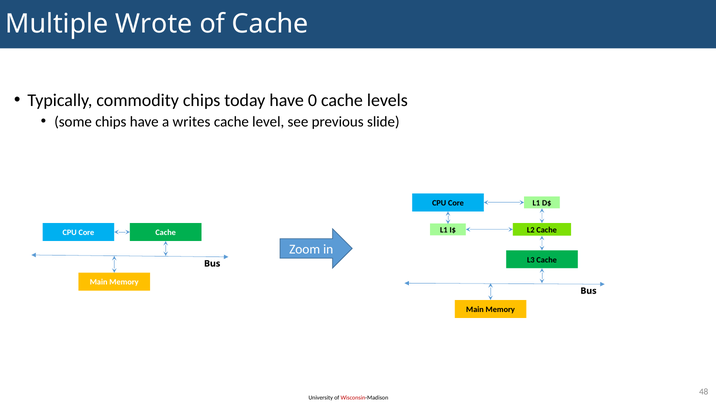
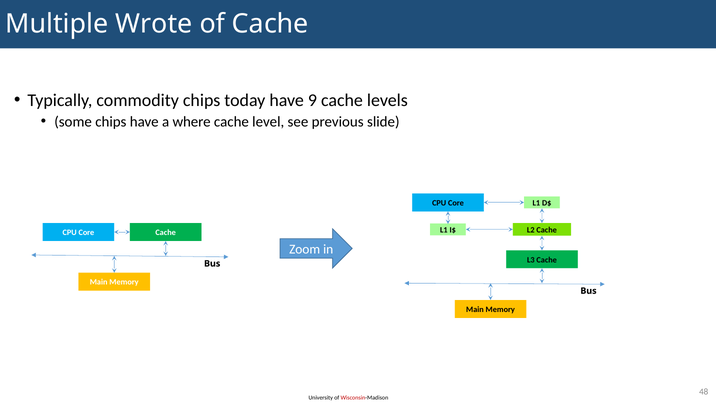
0: 0 -> 9
writes: writes -> where
